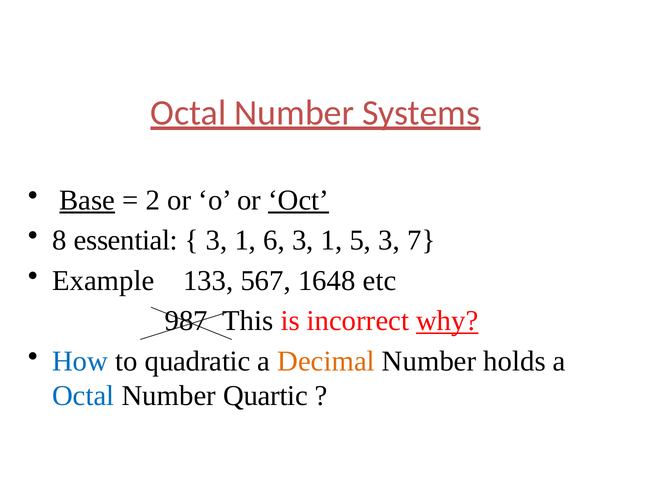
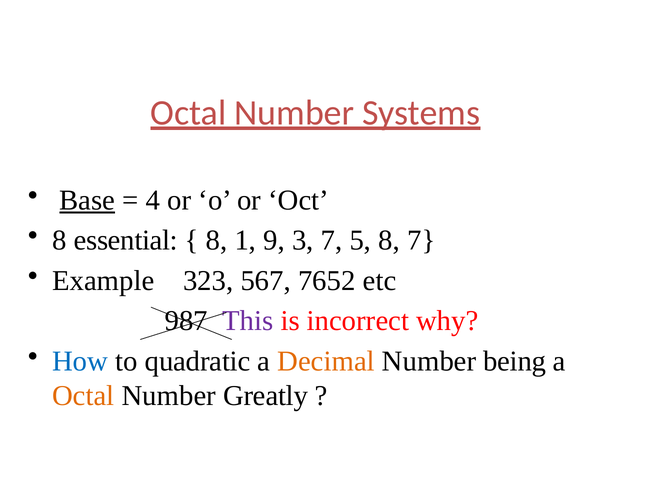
2: 2 -> 4
Oct underline: present -> none
3 at (217, 241): 3 -> 8
6: 6 -> 9
1 at (332, 241): 1 -> 7
5 3: 3 -> 8
133: 133 -> 323
1648: 1648 -> 7652
This colour: black -> purple
why underline: present -> none
holds: holds -> being
Octal at (83, 396) colour: blue -> orange
Quartic: Quartic -> Greatly
